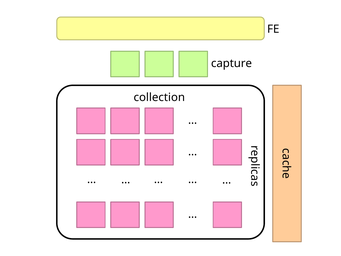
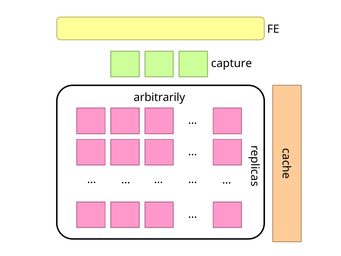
collection: collection -> arbitrarily
